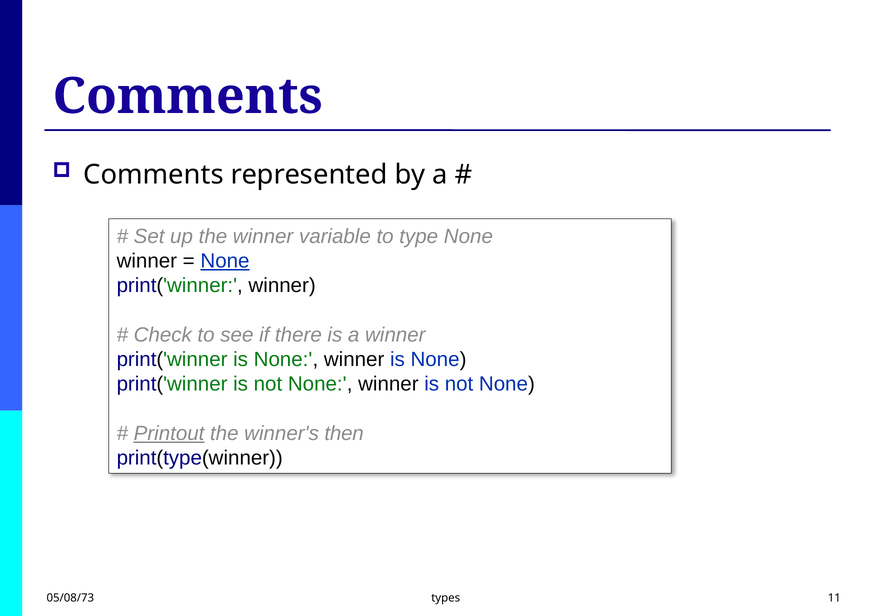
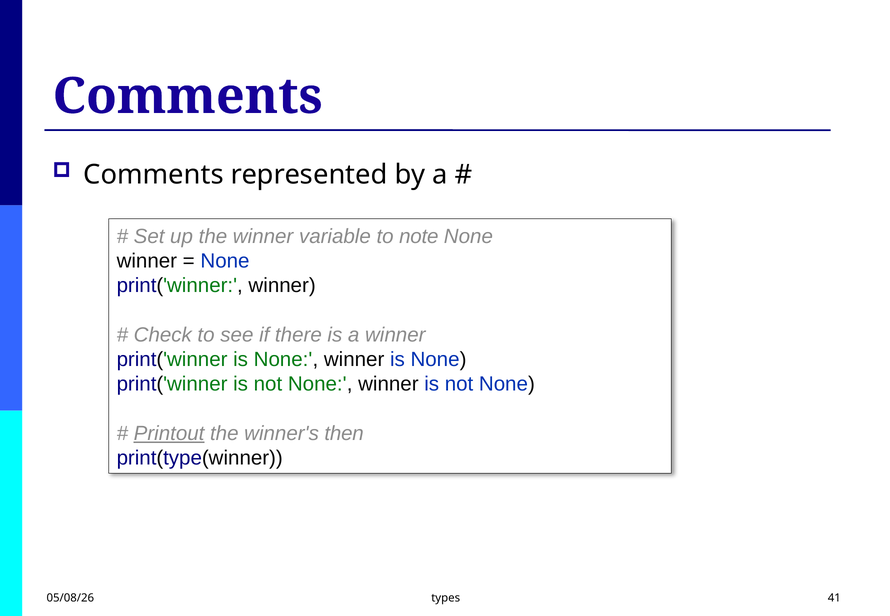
type: type -> note
None at (225, 261) underline: present -> none
05/08/73: 05/08/73 -> 05/08/26
11: 11 -> 41
